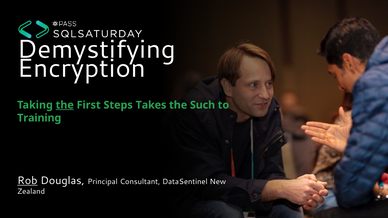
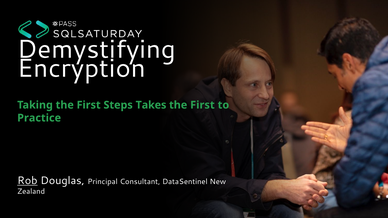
the at (65, 105) underline: present -> none
Such at (203, 105): Such -> First
Training: Training -> Practice
